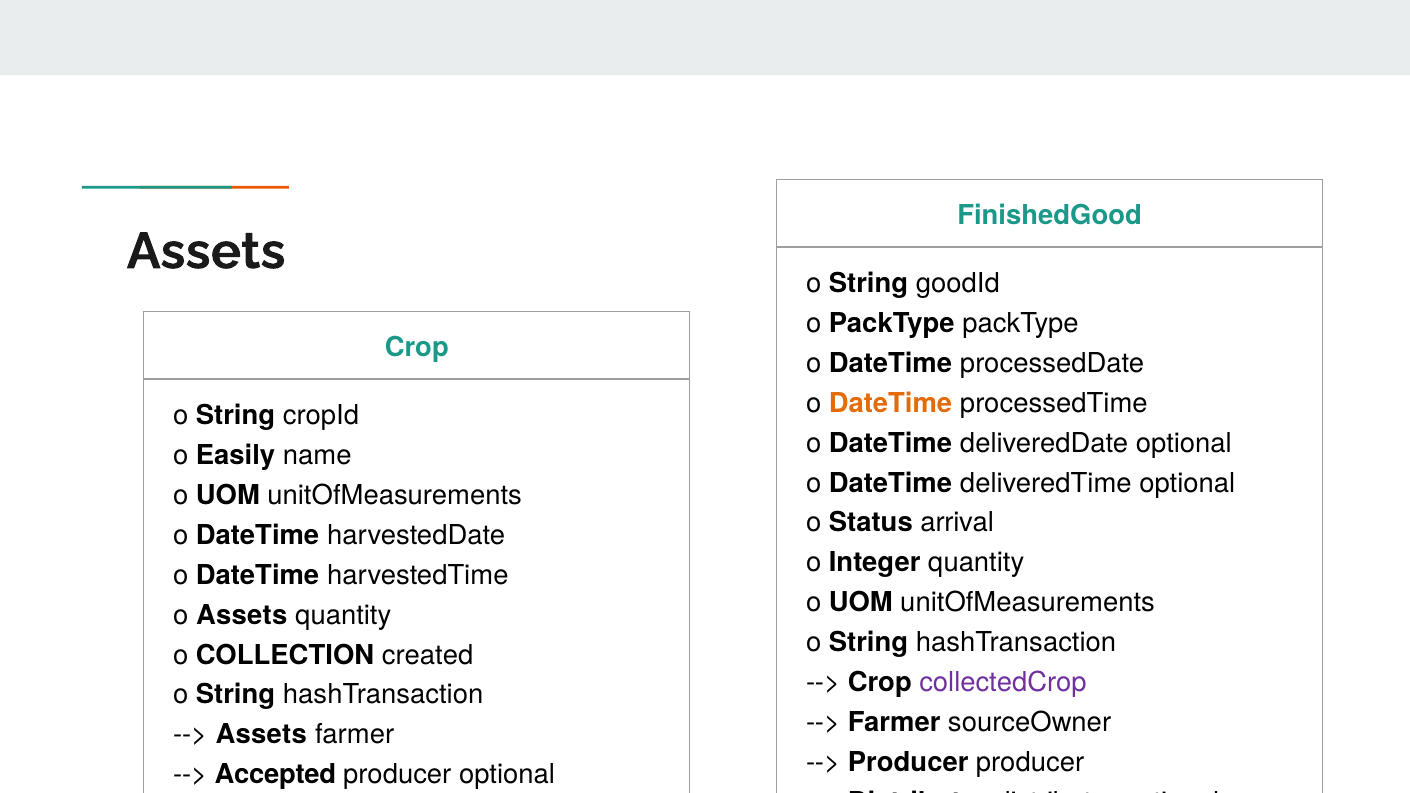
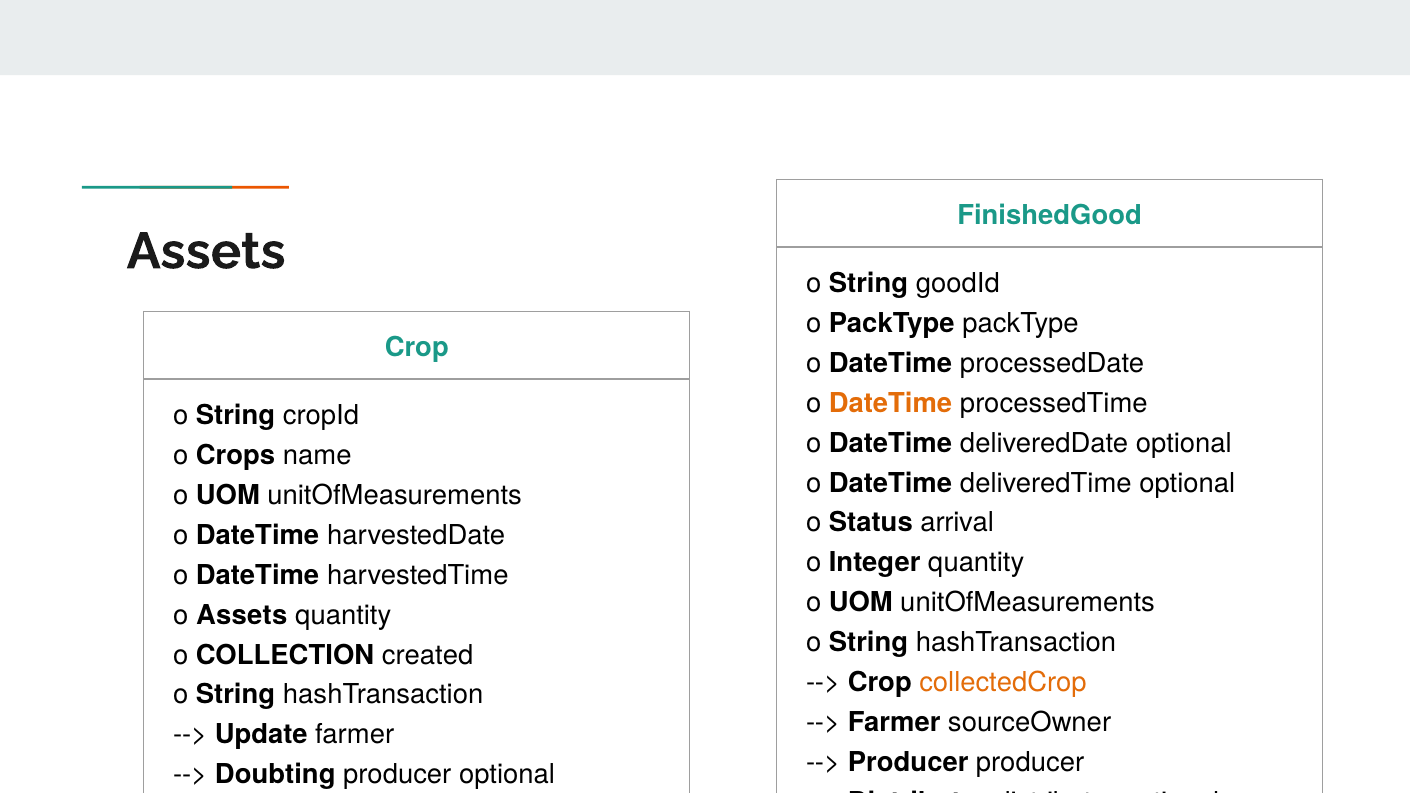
Easily: Easily -> Crops
collectedCrop colour: purple -> orange
Assets at (261, 735): Assets -> Update
Accepted: Accepted -> Doubting
